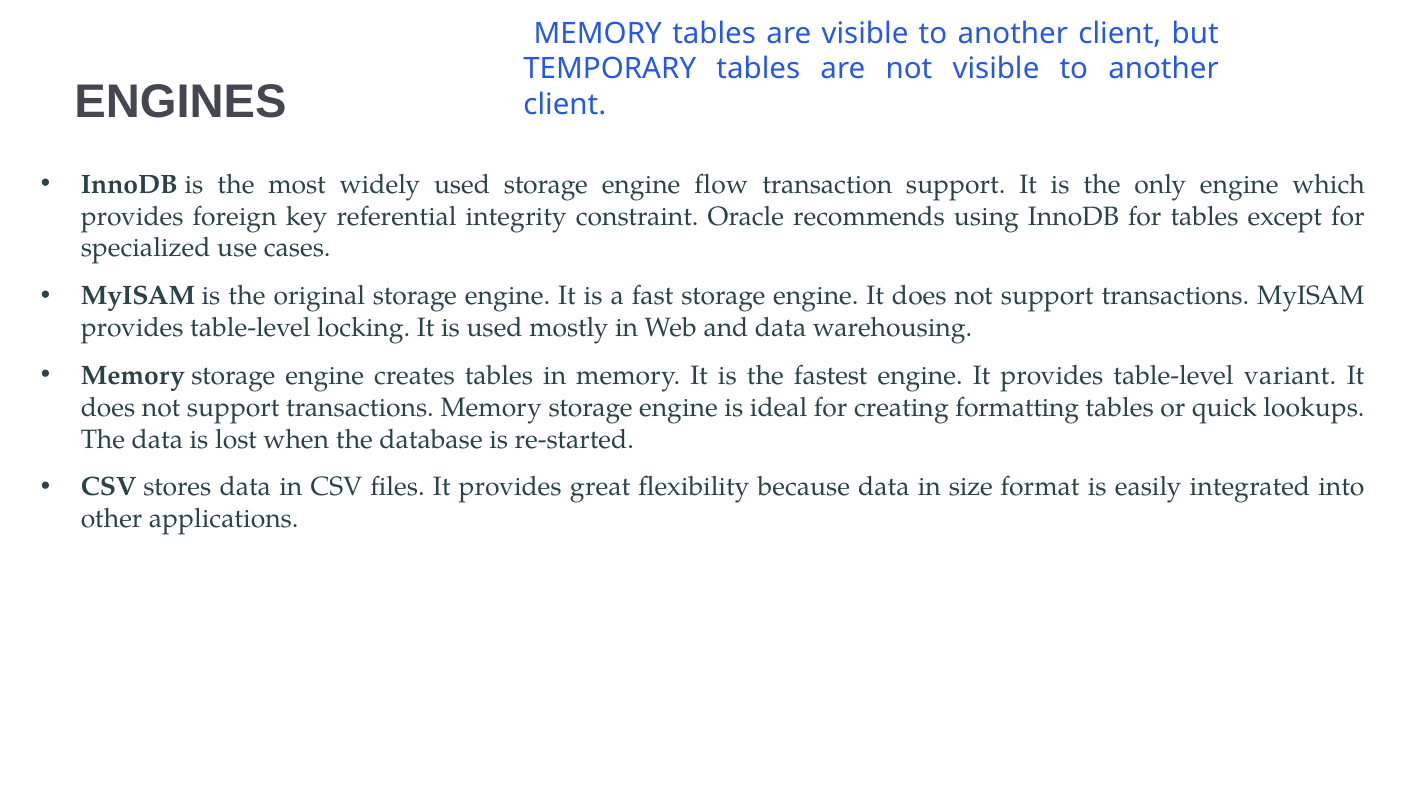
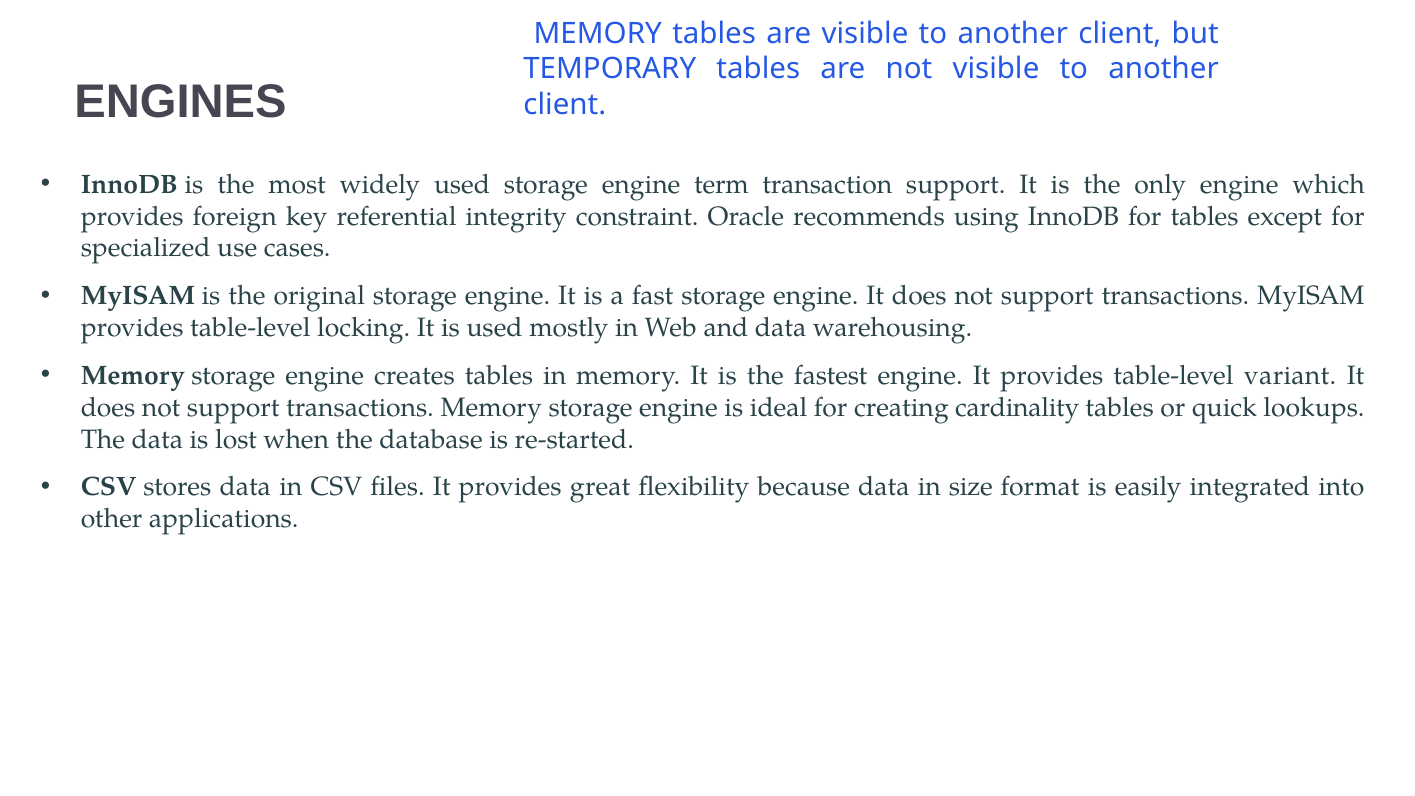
flow: flow -> term
formatting: formatting -> cardinality
